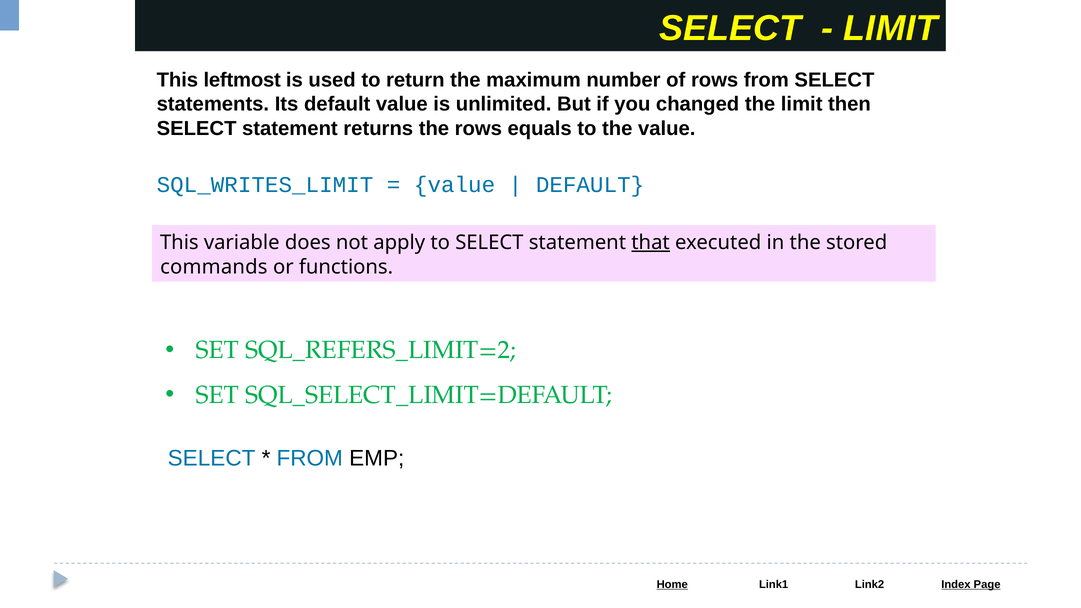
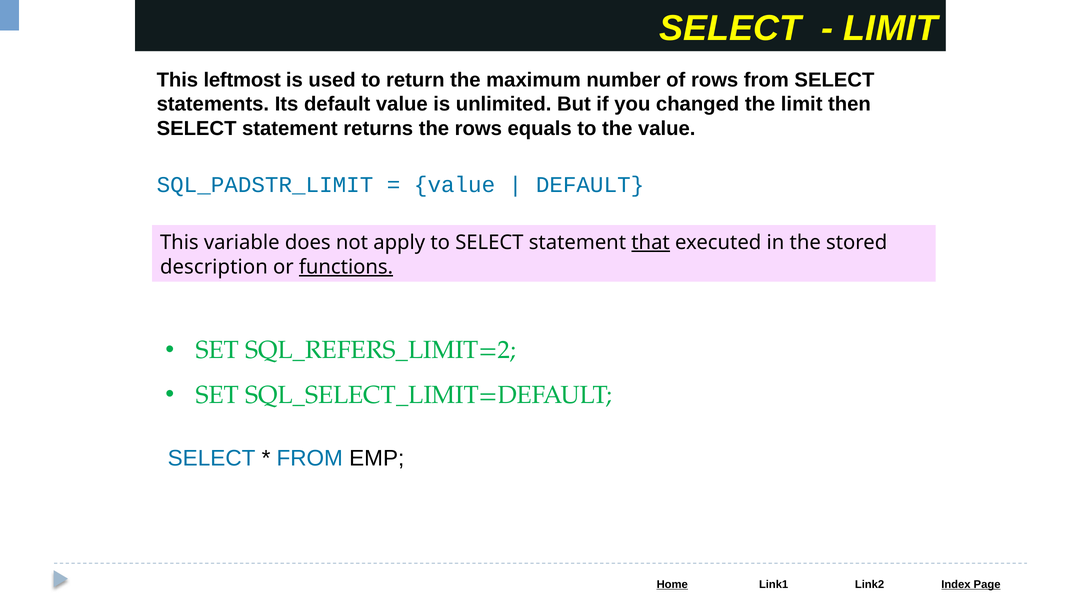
SQL_WRITES_LIMIT: SQL_WRITES_LIMIT -> SQL_PADSTR_LIMIT
commands: commands -> description
functions underline: none -> present
